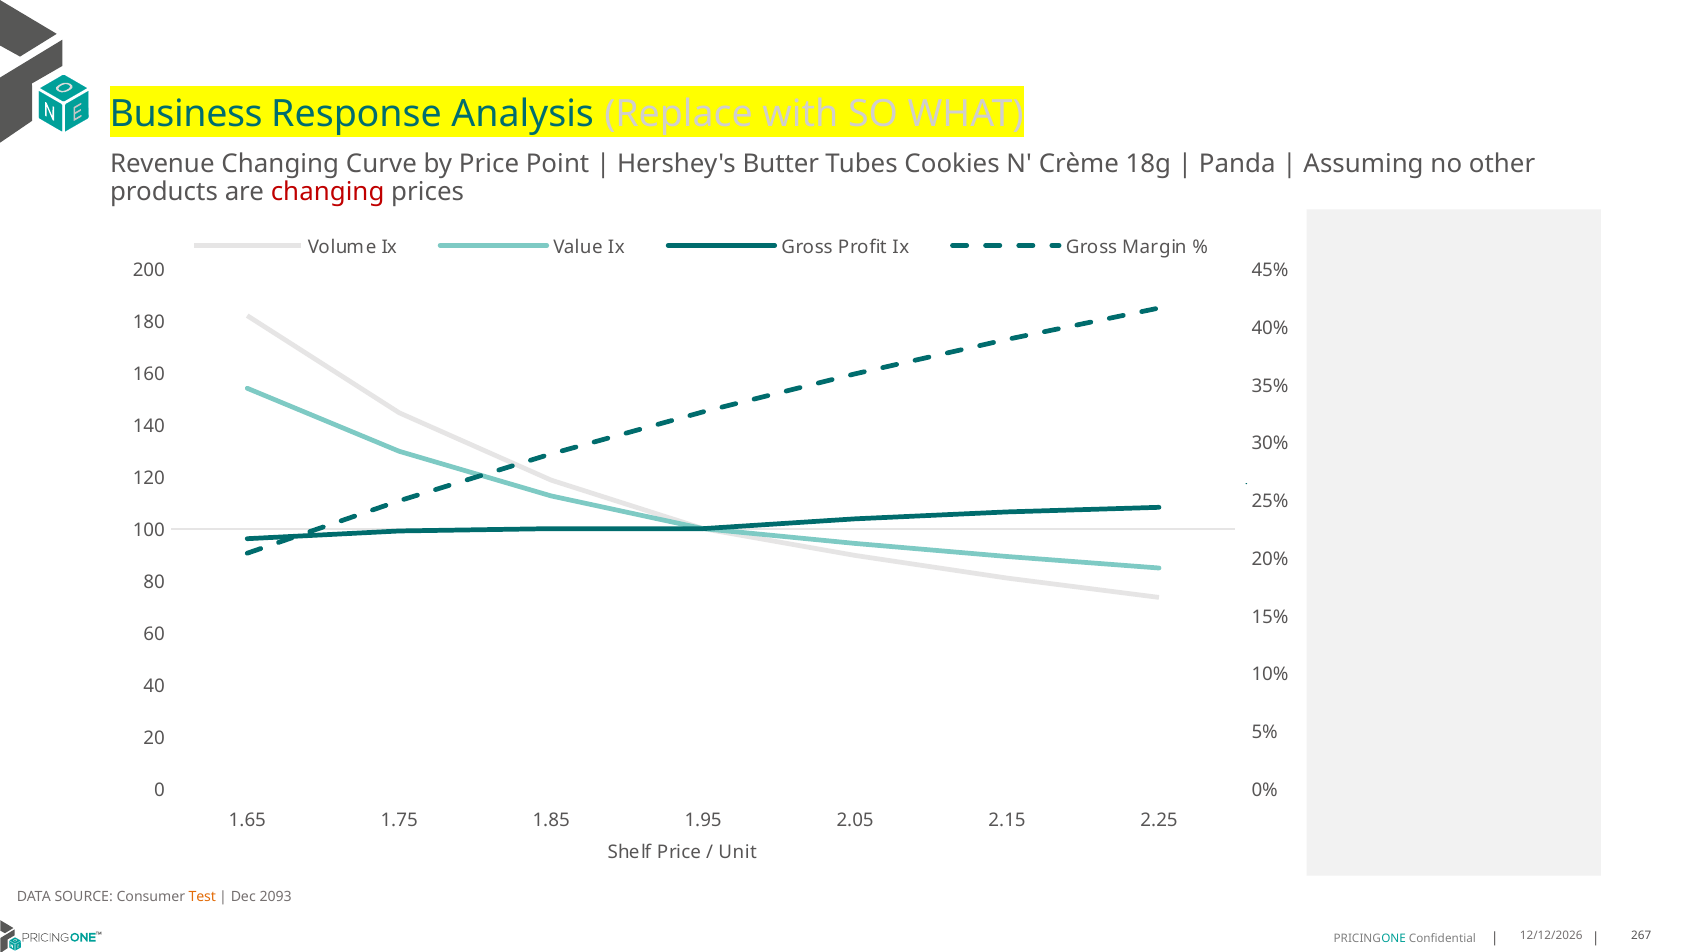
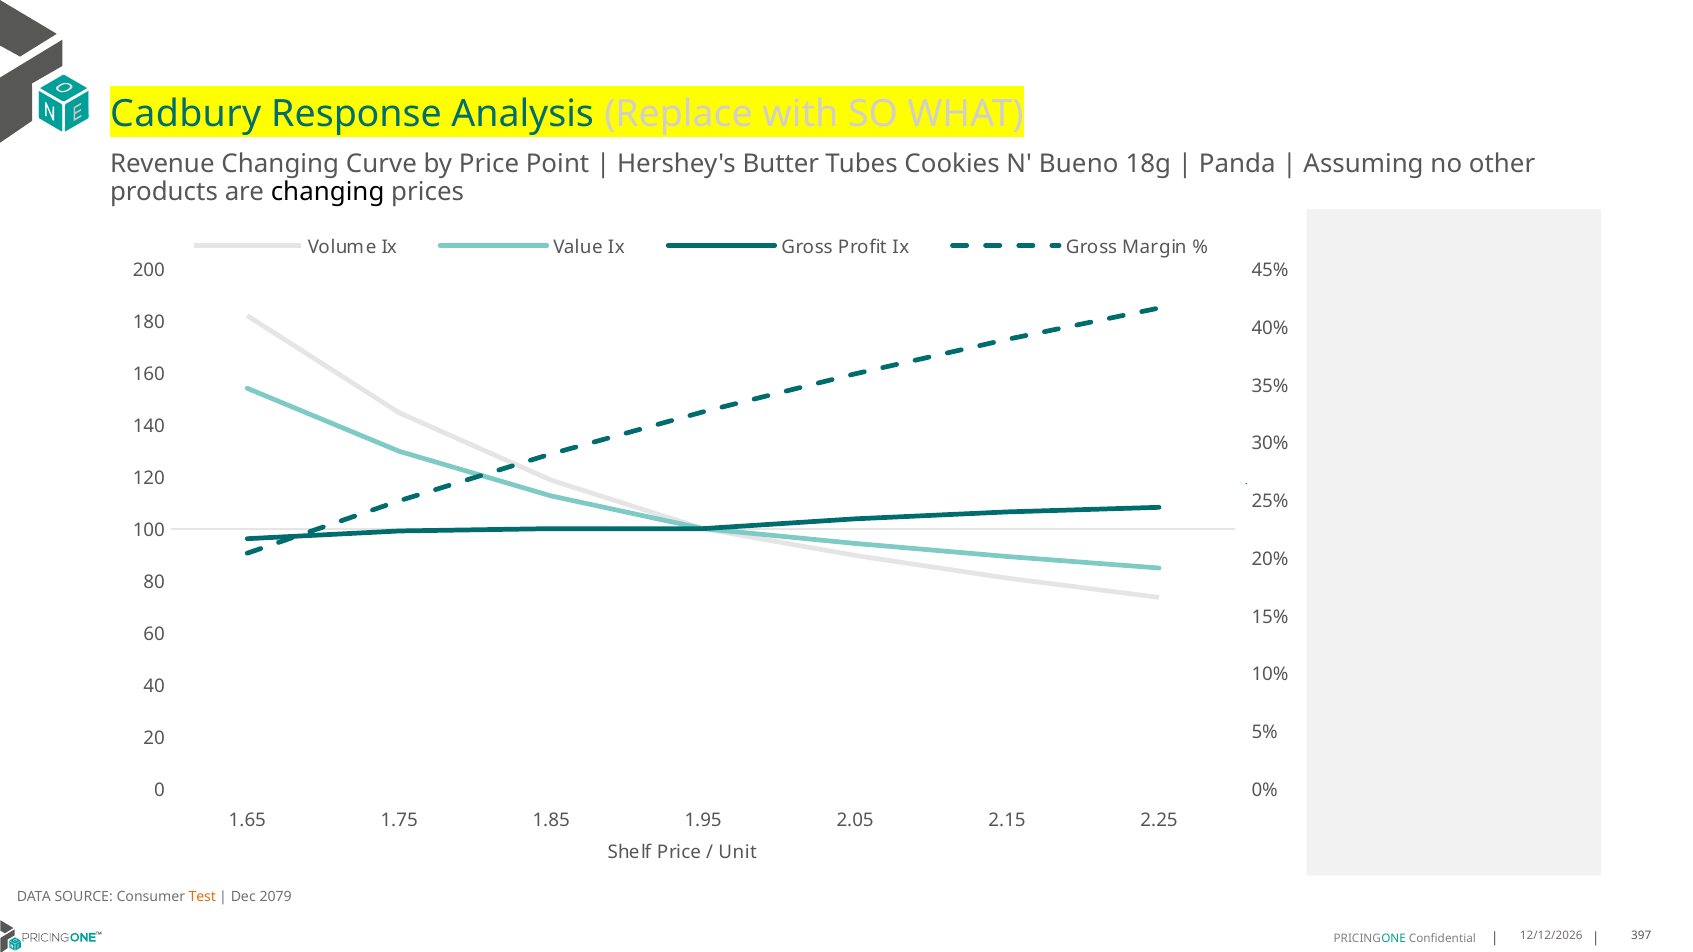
Business: Business -> Cadbury
Crème: Crème -> Bueno
changing at (328, 192) colour: red -> black
2093: 2093 -> 2079
267: 267 -> 397
